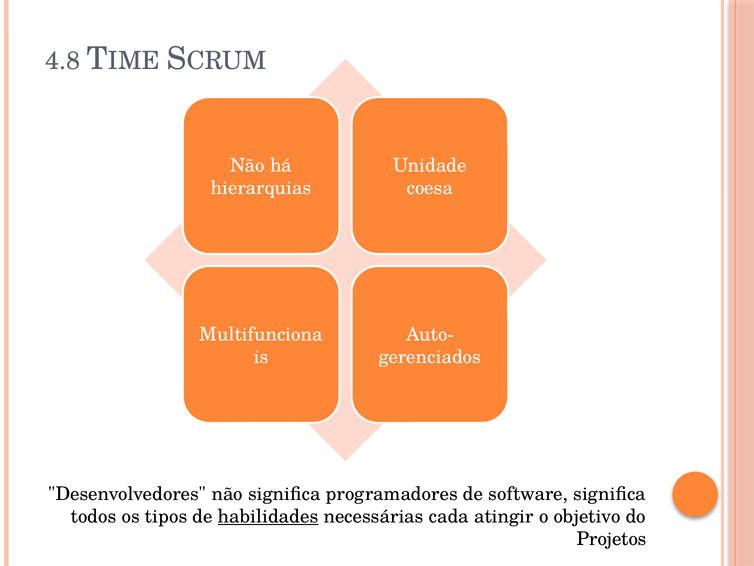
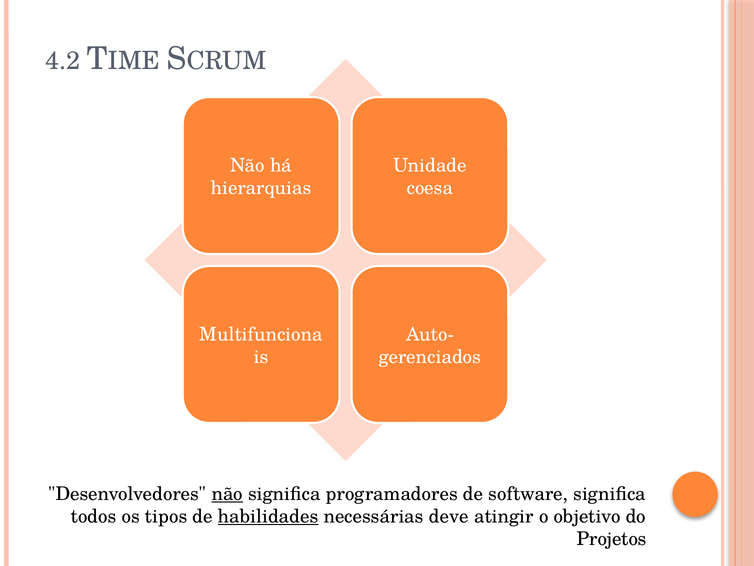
4.8: 4.8 -> 4.2
não at (227, 493) underline: none -> present
cada: cada -> deve
